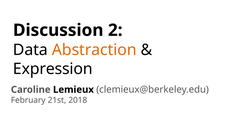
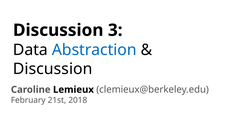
2: 2 -> 3
Abstraction colour: orange -> blue
Expression at (53, 69): Expression -> Discussion
